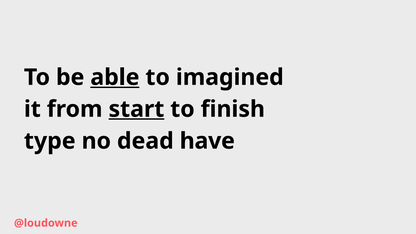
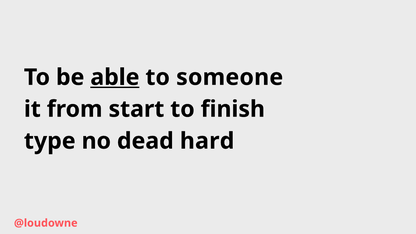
imagined: imagined -> someone
start underline: present -> none
have: have -> hard
